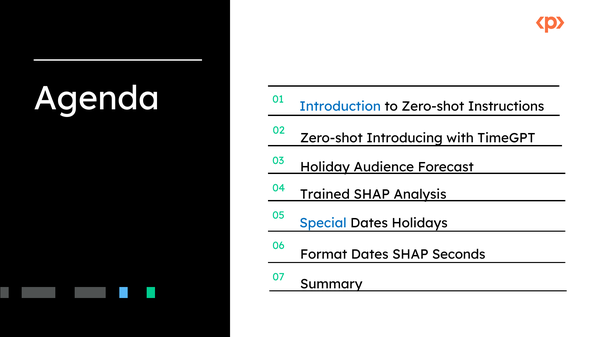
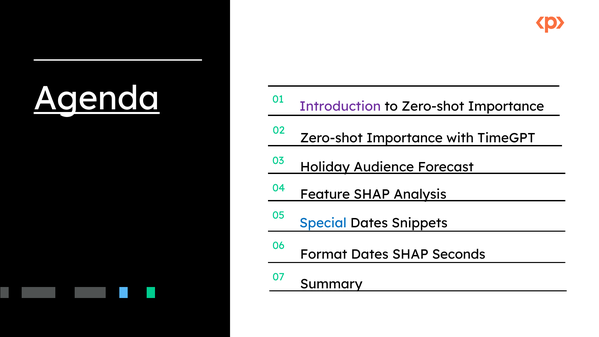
Agenda underline: none -> present
Introduction colour: blue -> purple
to Zero-shot Instructions: Instructions -> Importance
Introducing at (405, 138): Introducing -> Importance
Trained: Trained -> Feature
Holidays: Holidays -> Snippets
